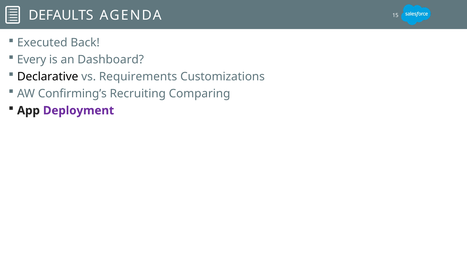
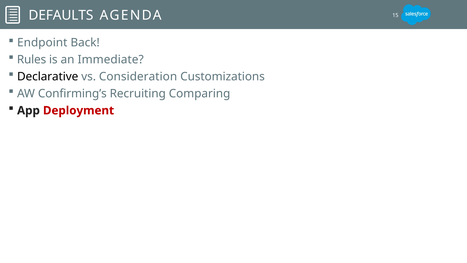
Executed: Executed -> Endpoint
Every: Every -> Rules
Dashboard: Dashboard -> Immediate
Requirements: Requirements -> Consideration
Deployment colour: purple -> red
